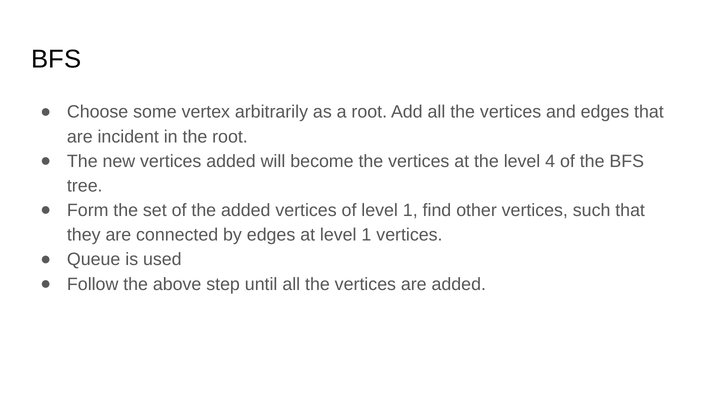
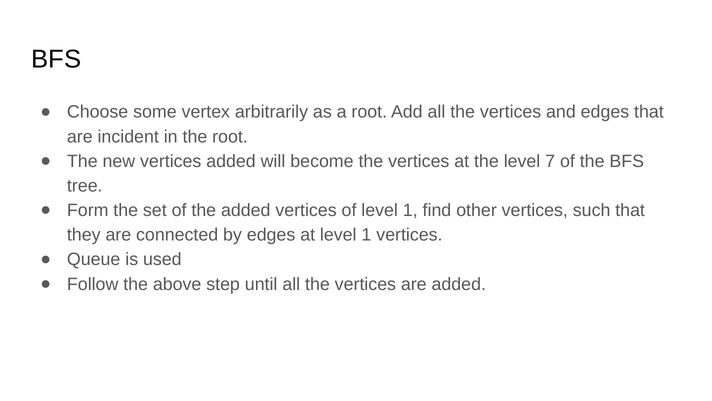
4: 4 -> 7
